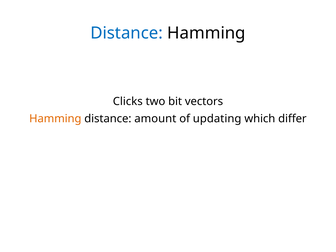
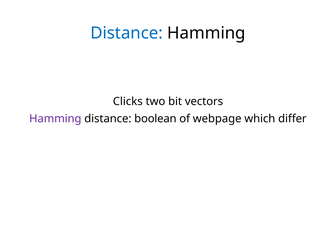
Hamming at (55, 119) colour: orange -> purple
amount: amount -> boolean
updating: updating -> webpage
